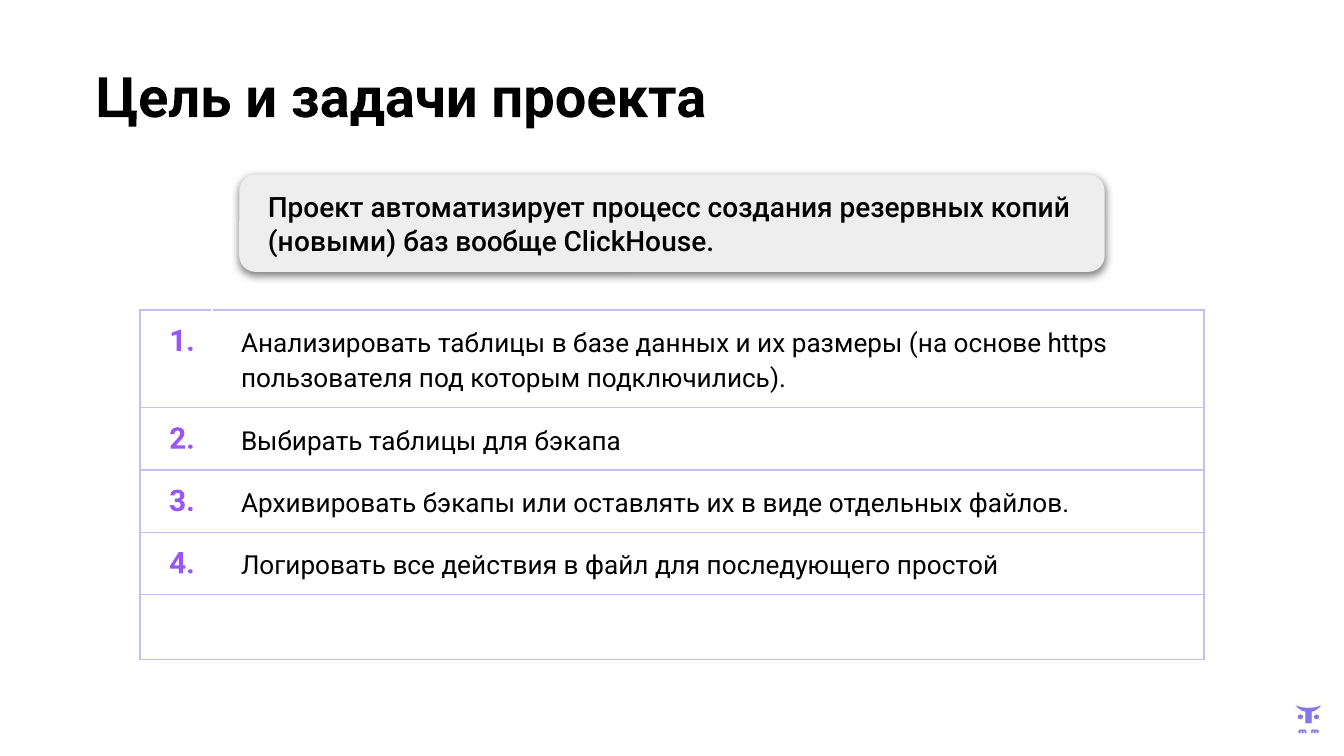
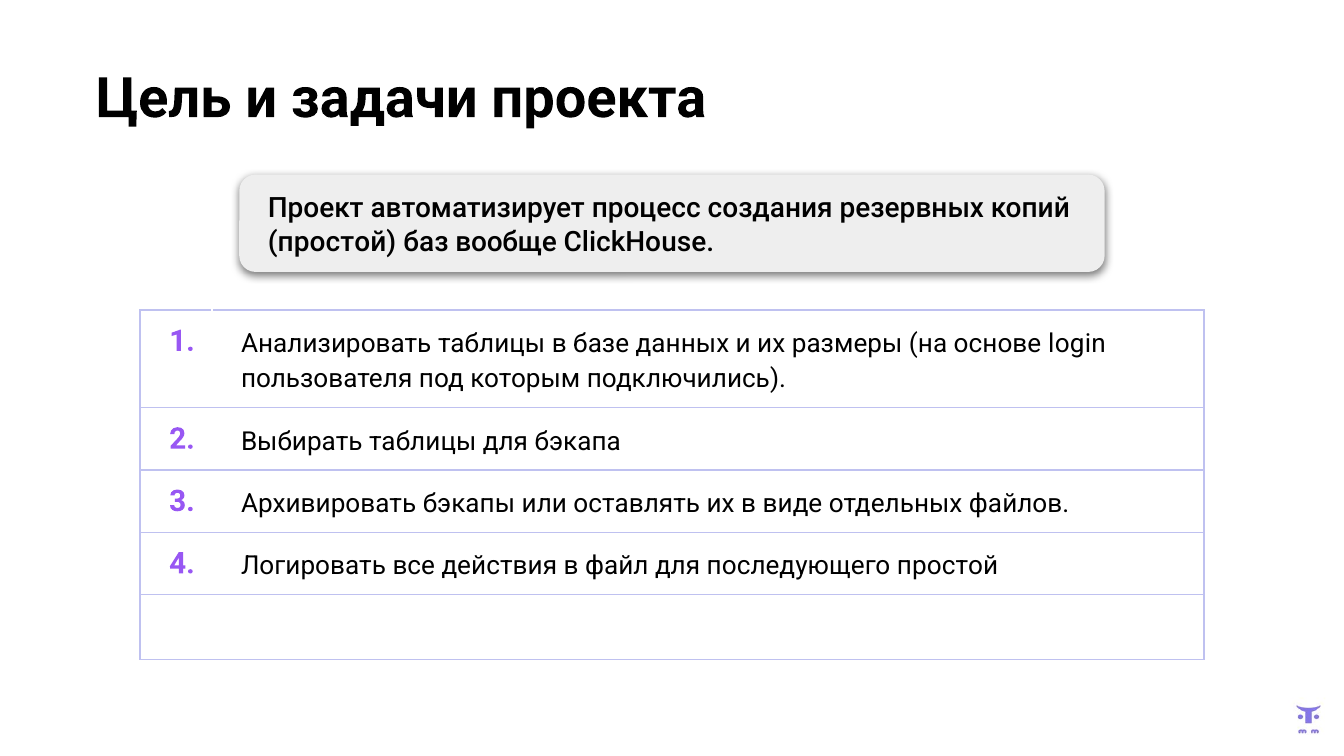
новыми at (332, 242): новыми -> простой
https: https -> login
